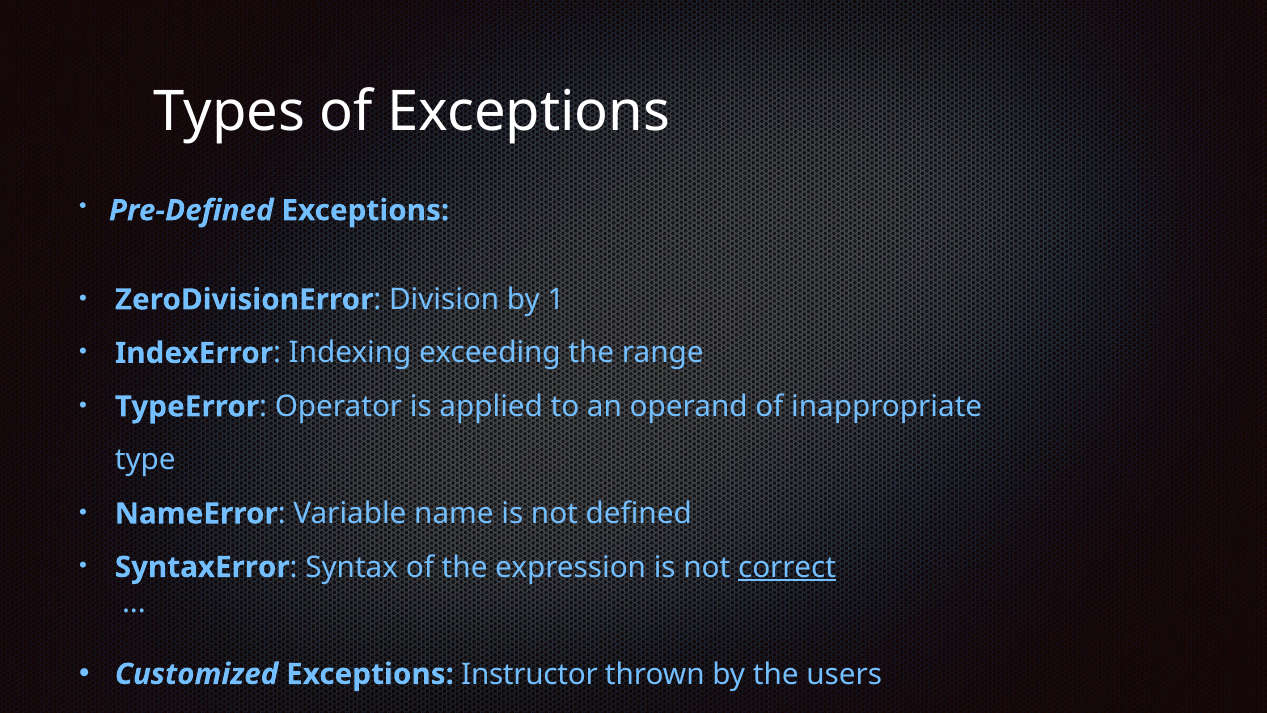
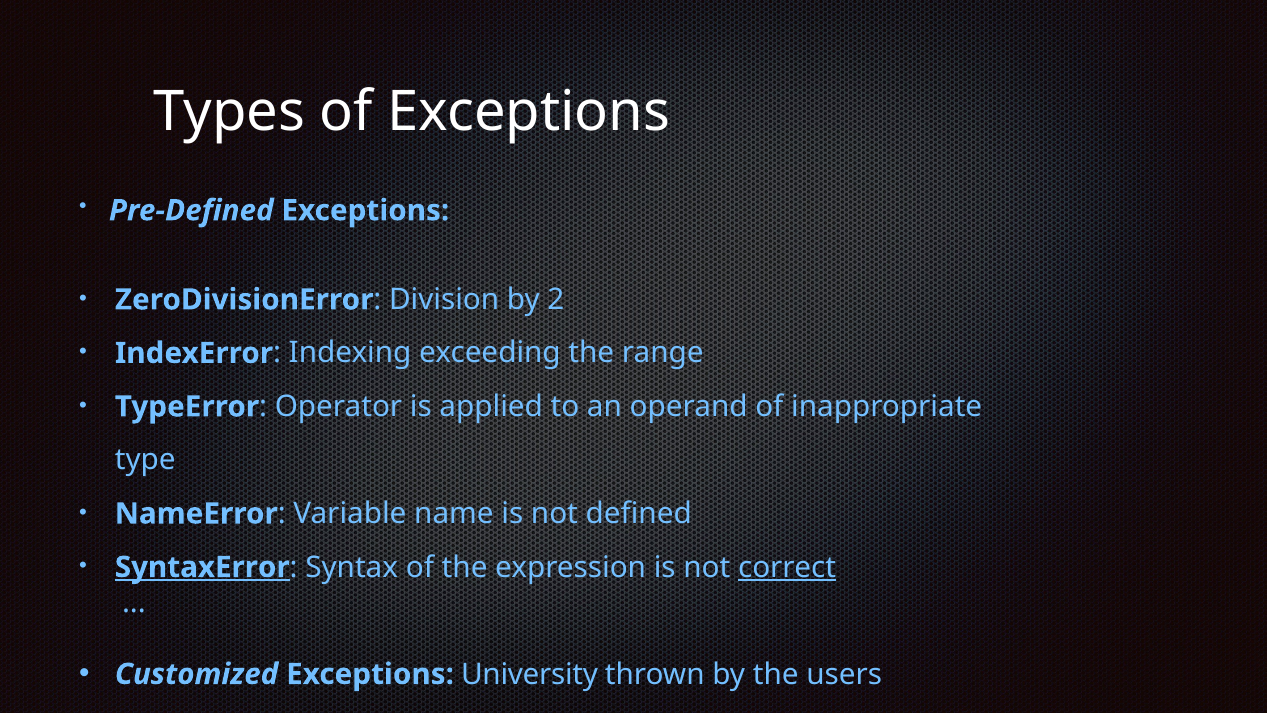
1: 1 -> 2
SyntaxError underline: none -> present
Instructor: Instructor -> University
